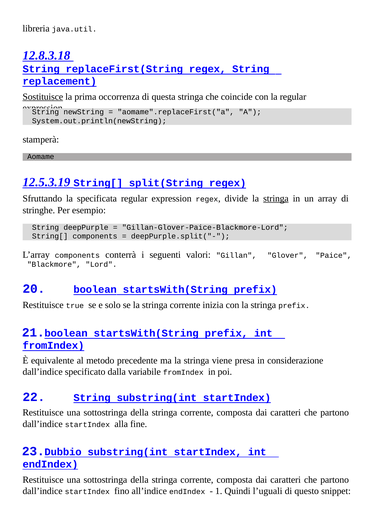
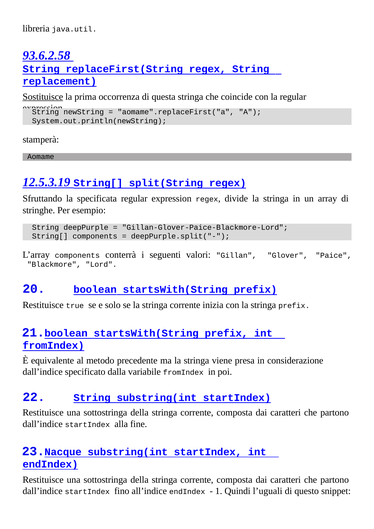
12.8.3.18: 12.8.3.18 -> 93.6.2.58
stringa at (276, 199) underline: present -> none
Dubbio: Dubbio -> Nacque
